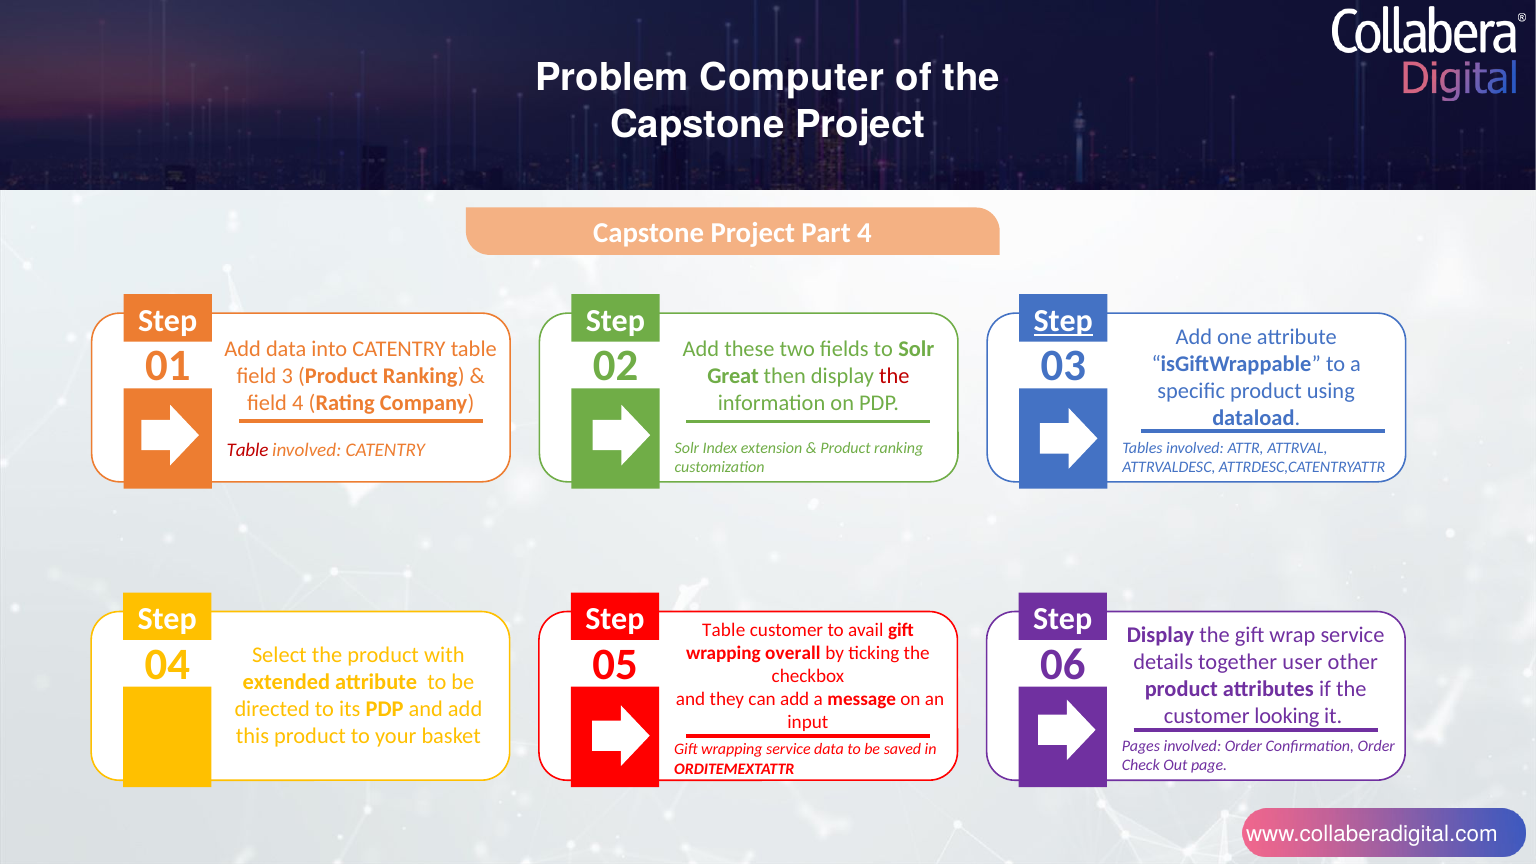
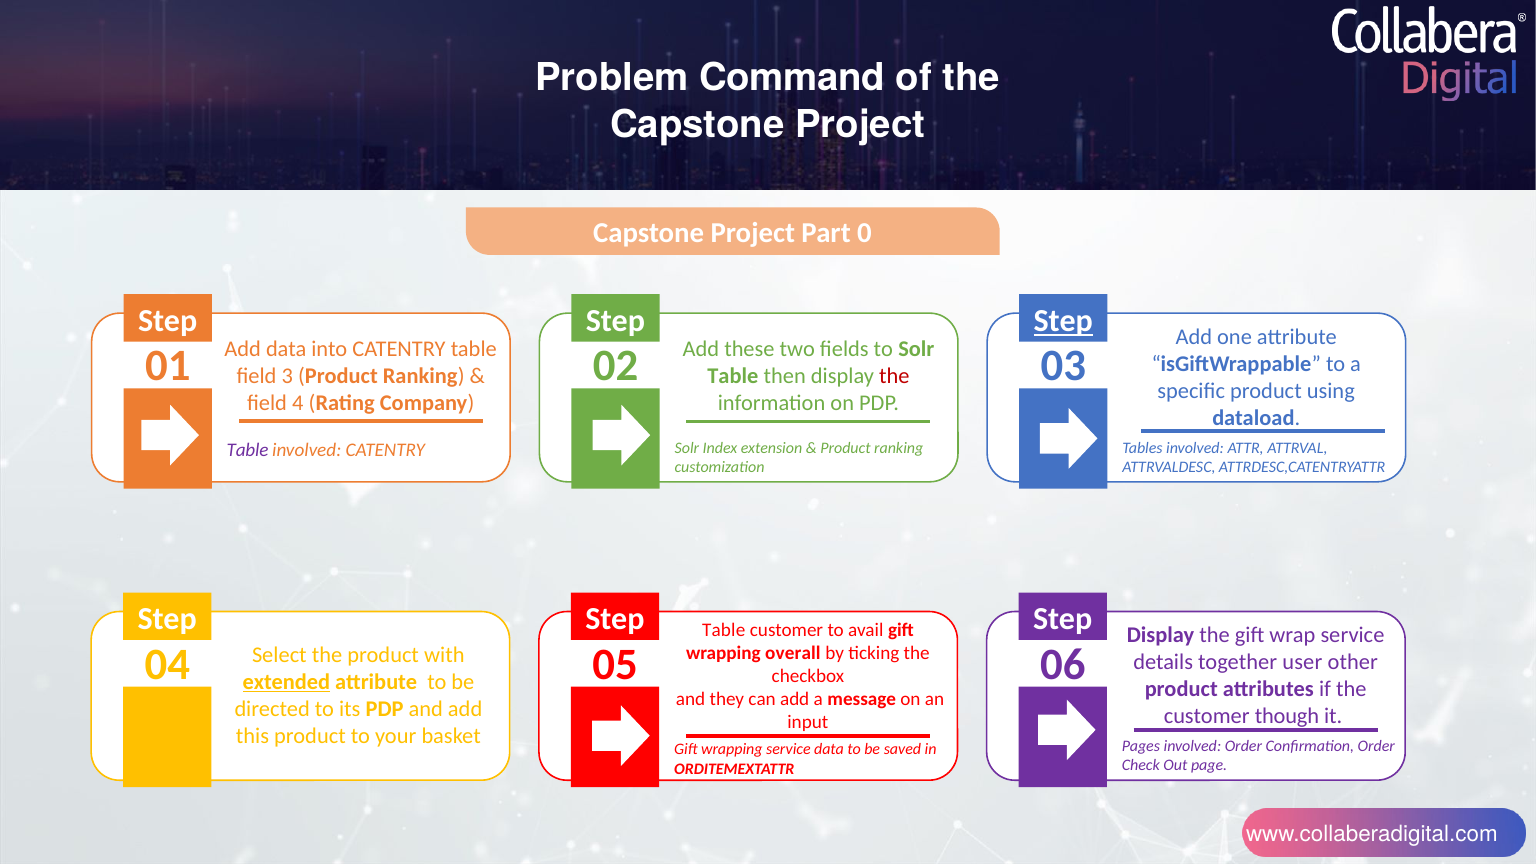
Computer: Computer -> Command
Part 4: 4 -> 0
Great at (733, 376): Great -> Table
Table at (248, 450) colour: red -> purple
extended underline: none -> present
looking: looking -> though
